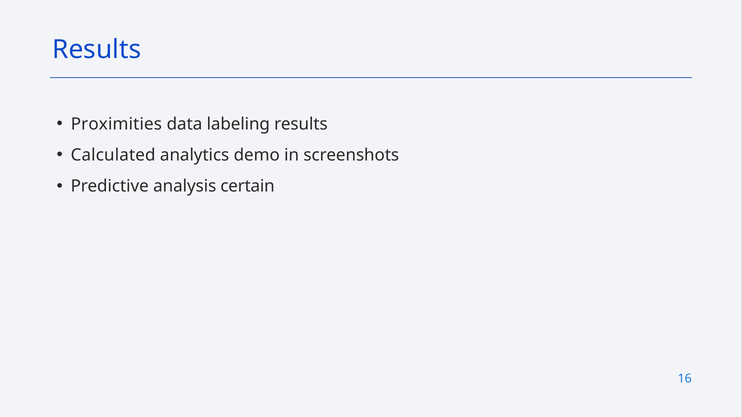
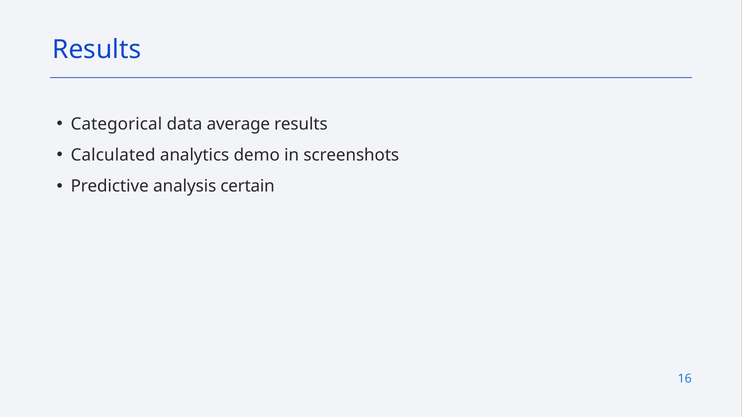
Proximities: Proximities -> Categorical
labeling: labeling -> average
